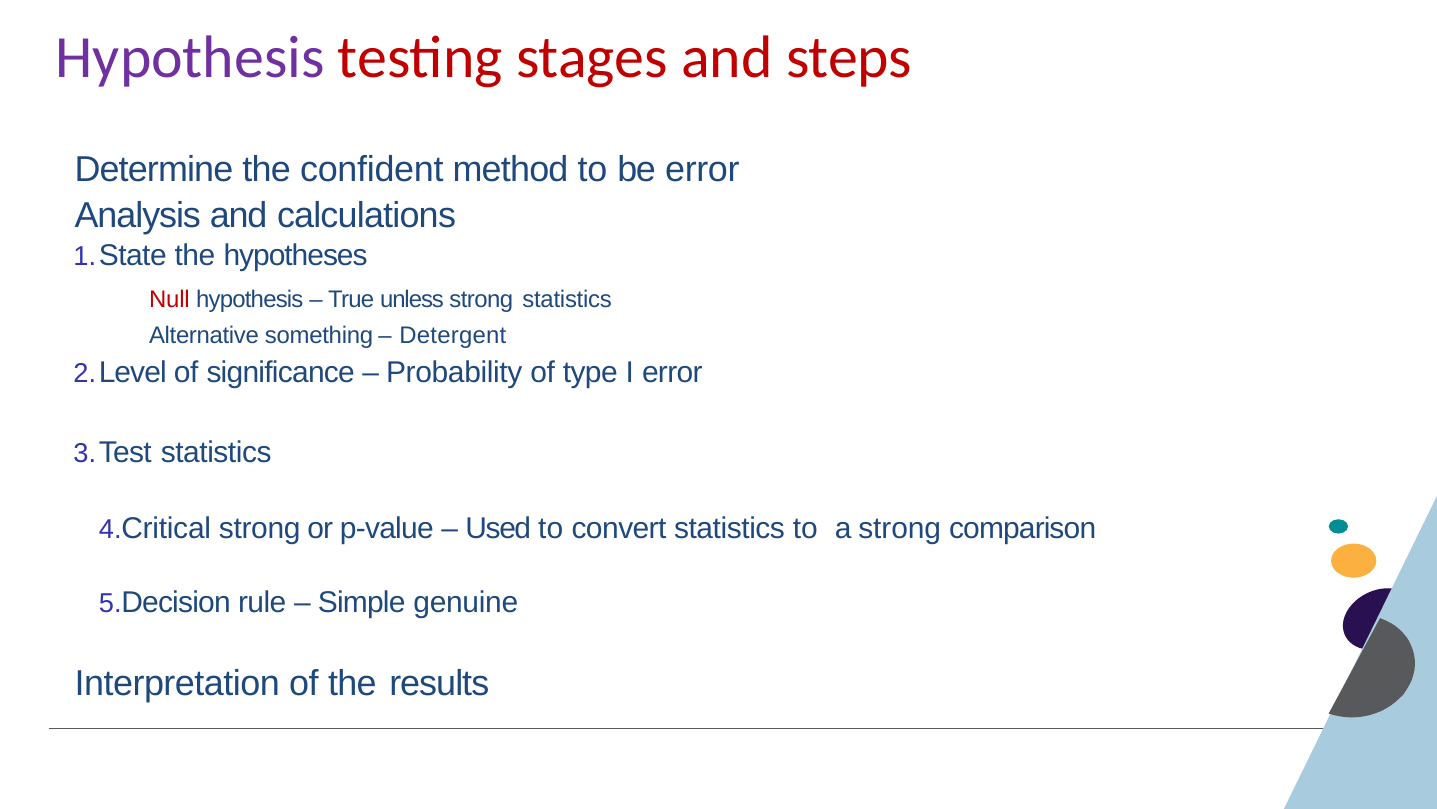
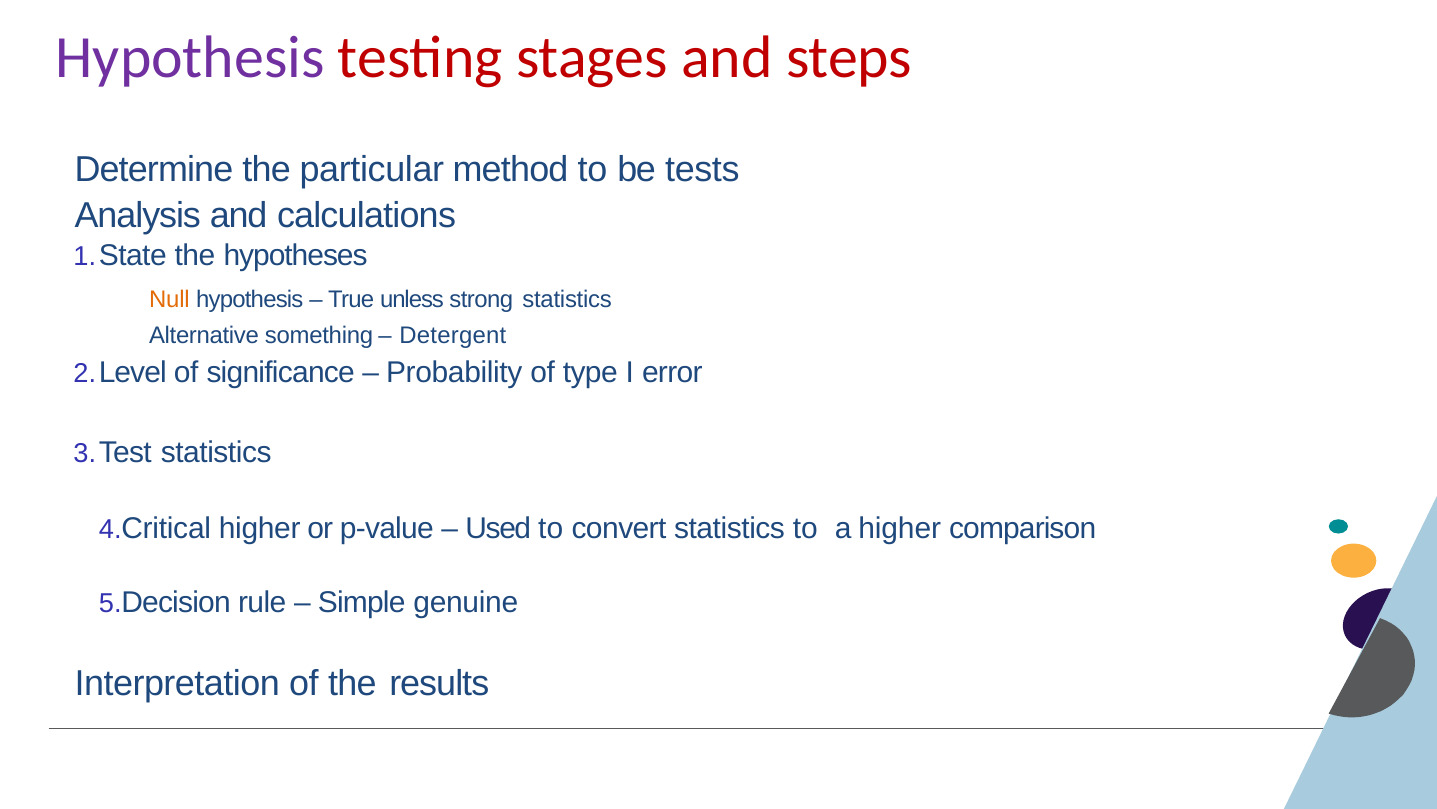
confident: confident -> particular
be error: error -> tests
Null colour: red -> orange
strong at (260, 529): strong -> higher
a strong: strong -> higher
